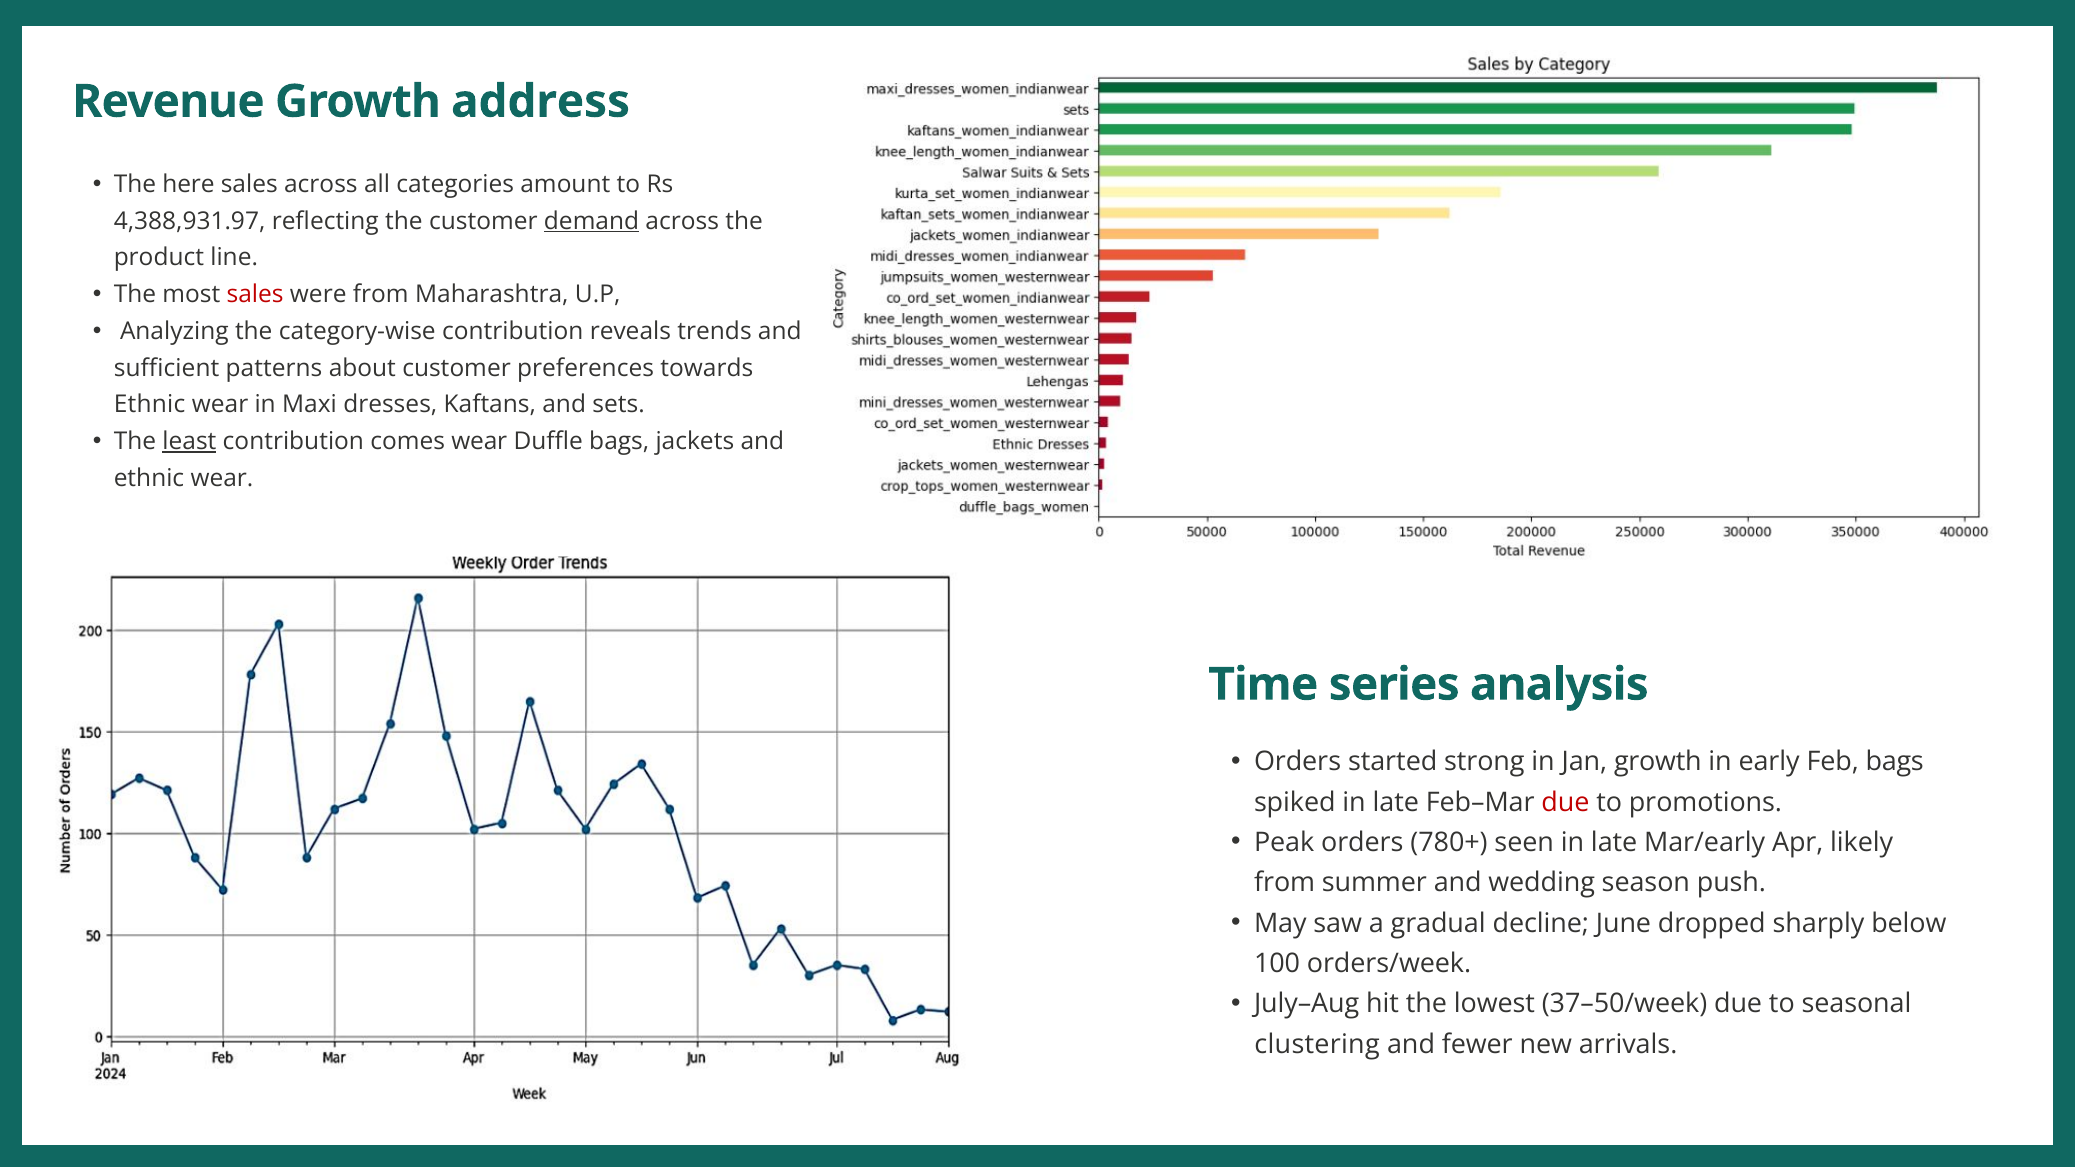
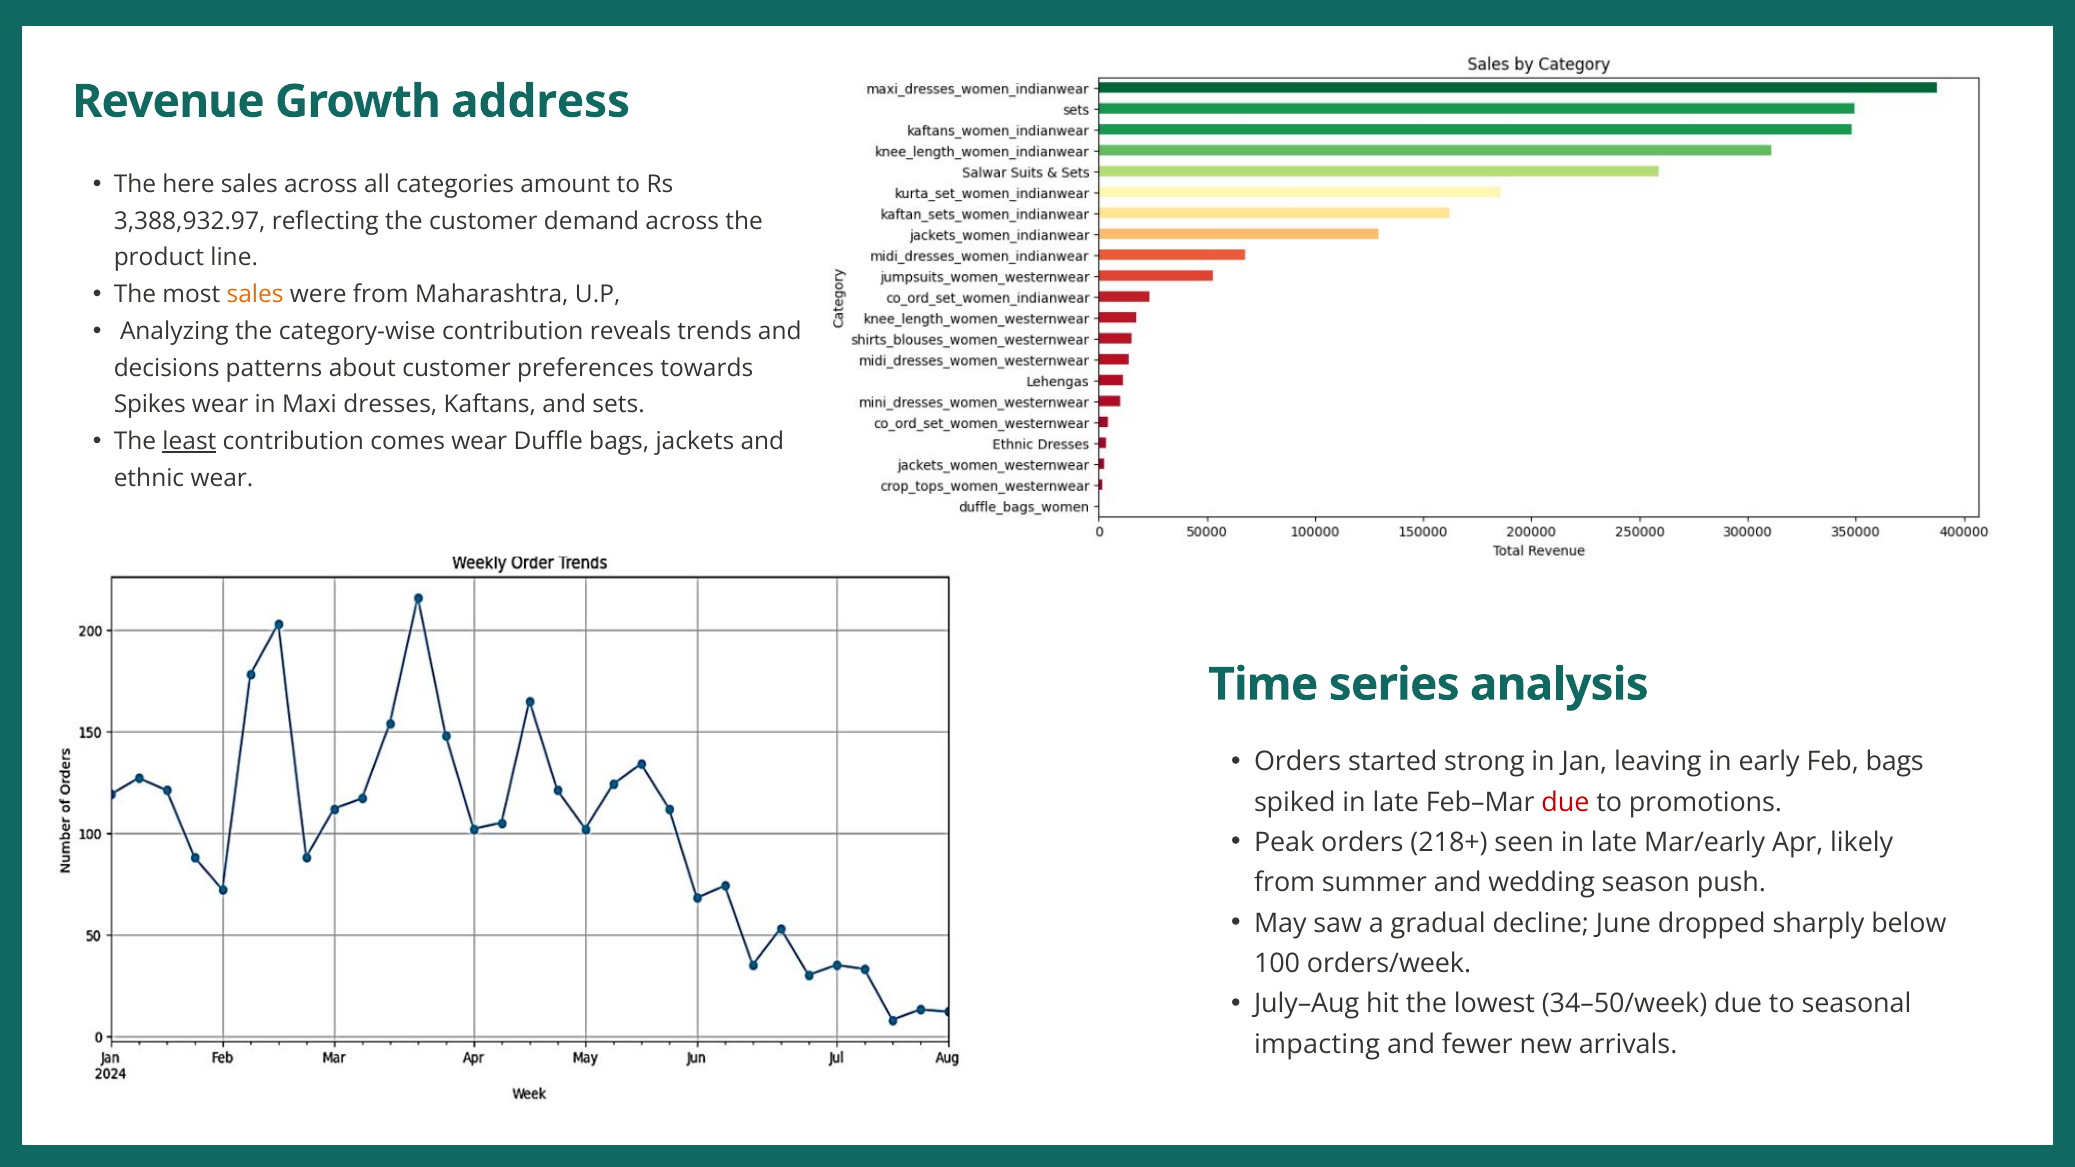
4,388,931.97: 4,388,931.97 -> 3,388,932.97
demand underline: present -> none
sales at (255, 295) colour: red -> orange
sufficient: sufficient -> decisions
Ethnic at (150, 405): Ethnic -> Spikes
Jan growth: growth -> leaving
780+: 780+ -> 218+
37–50/week: 37–50/week -> 34–50/week
clustering: clustering -> impacting
